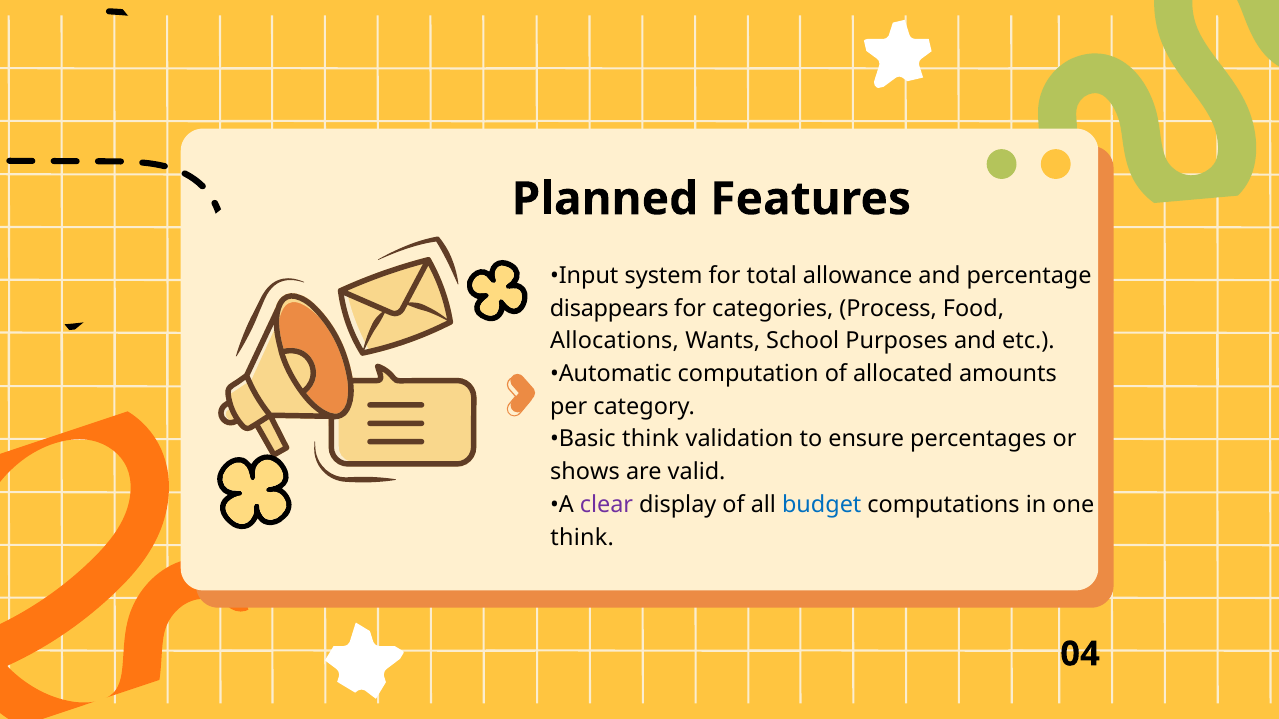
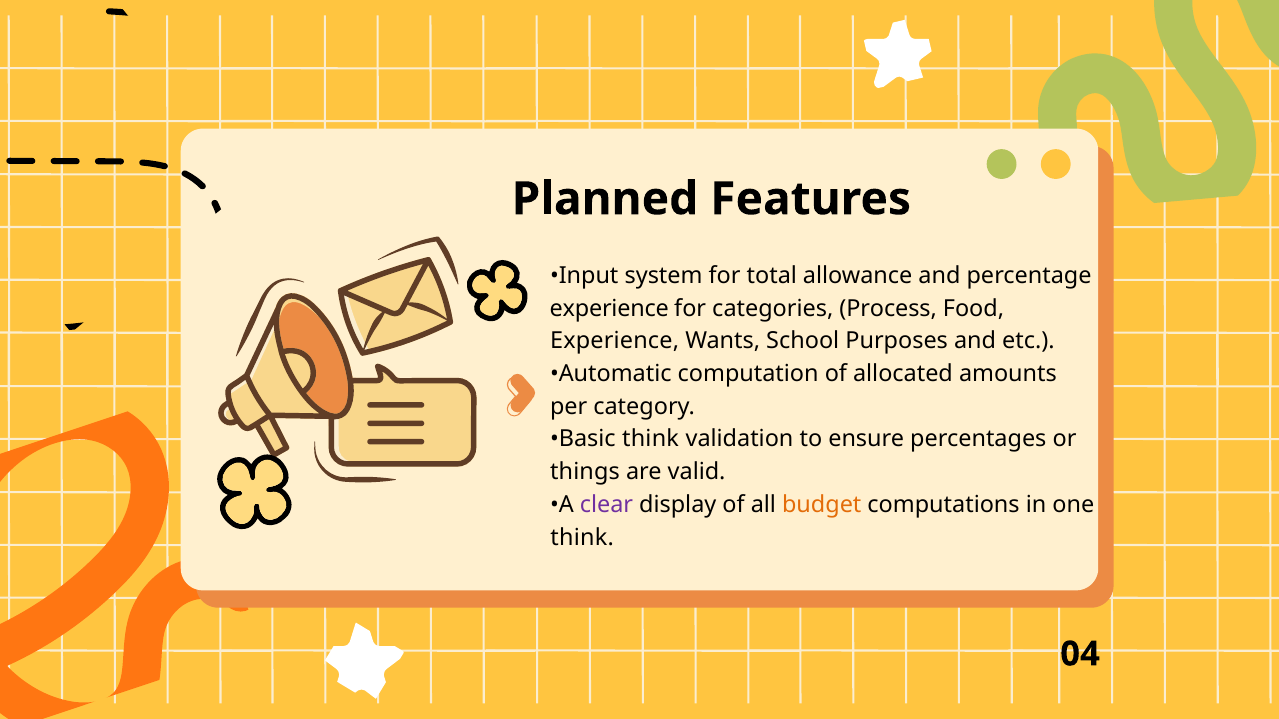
disappears at (609, 309): disappears -> experience
Allocations at (615, 341): Allocations -> Experience
shows: shows -> things
budget colour: blue -> orange
